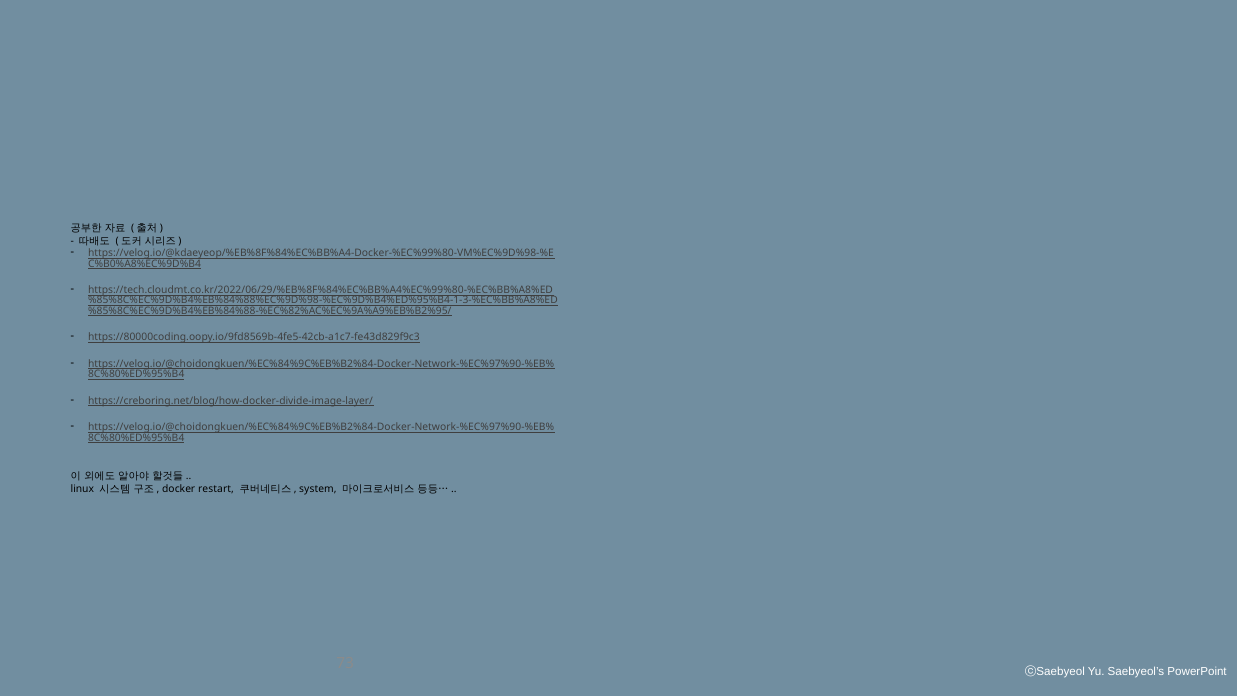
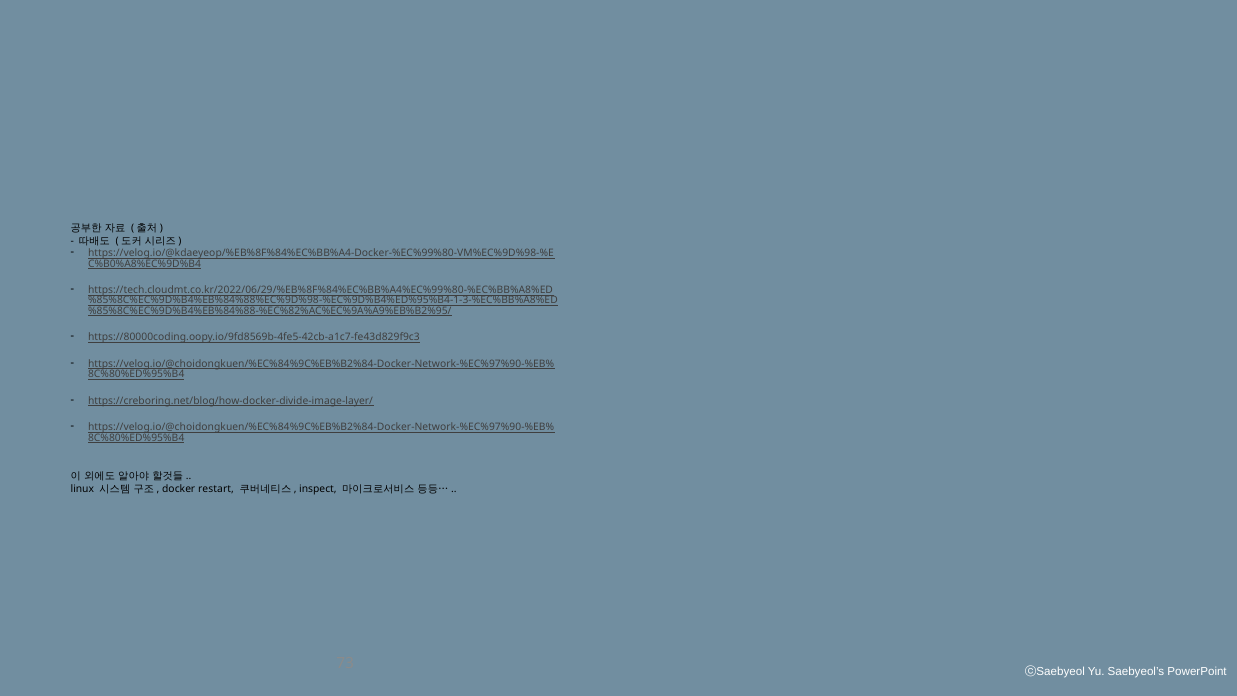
system: system -> inspect
